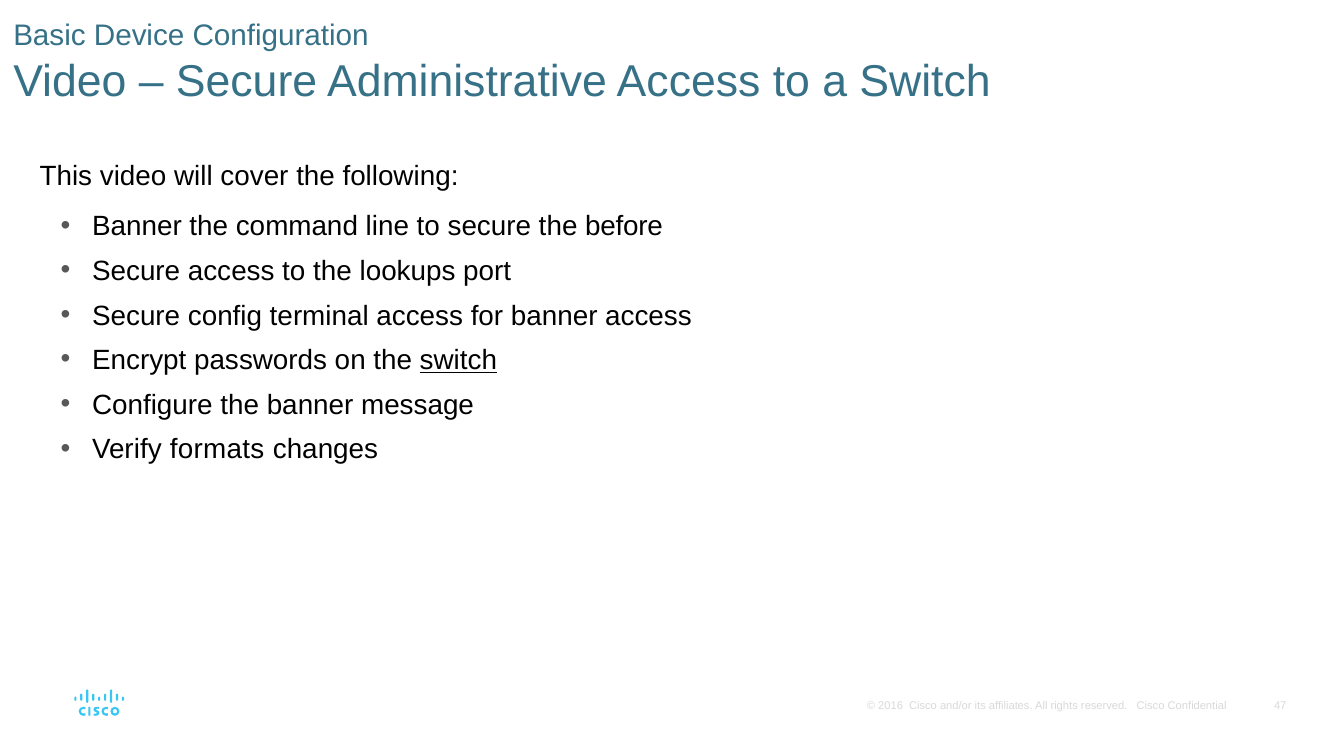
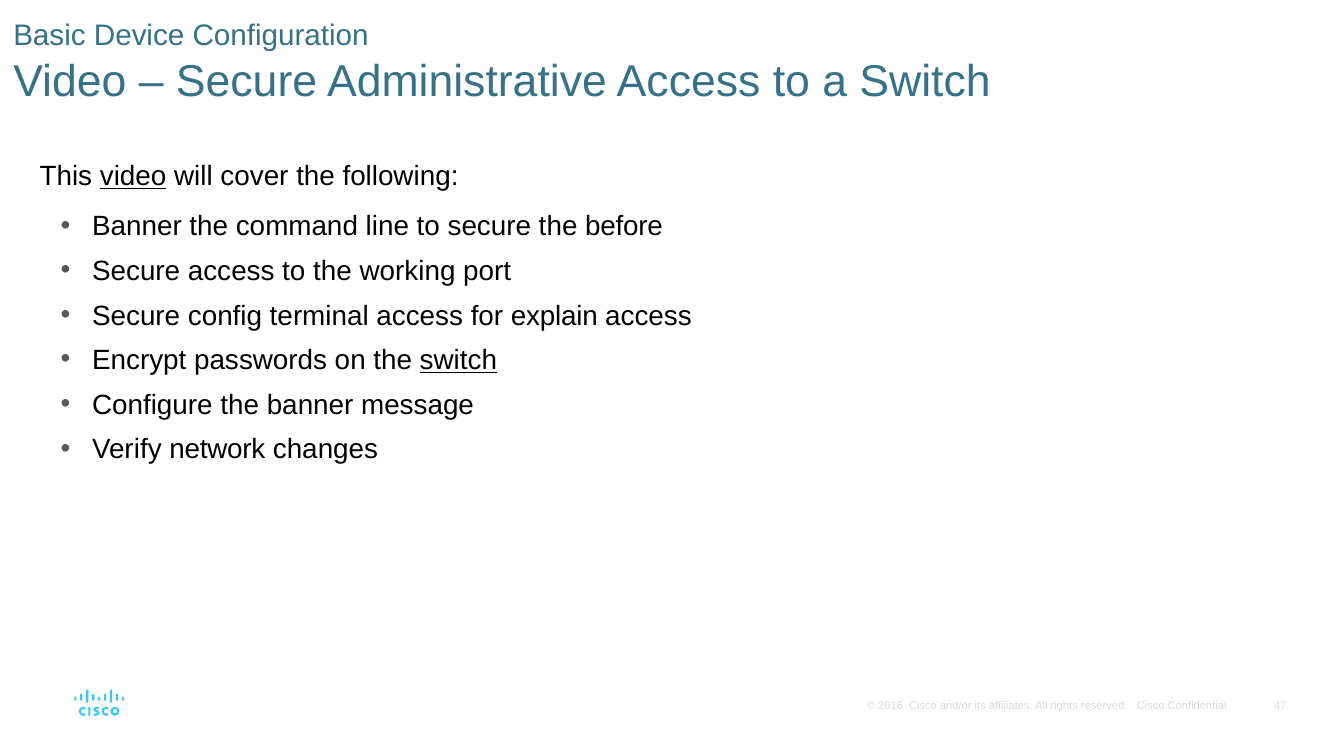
video at (133, 177) underline: none -> present
lookups: lookups -> working
for banner: banner -> explain
formats: formats -> network
